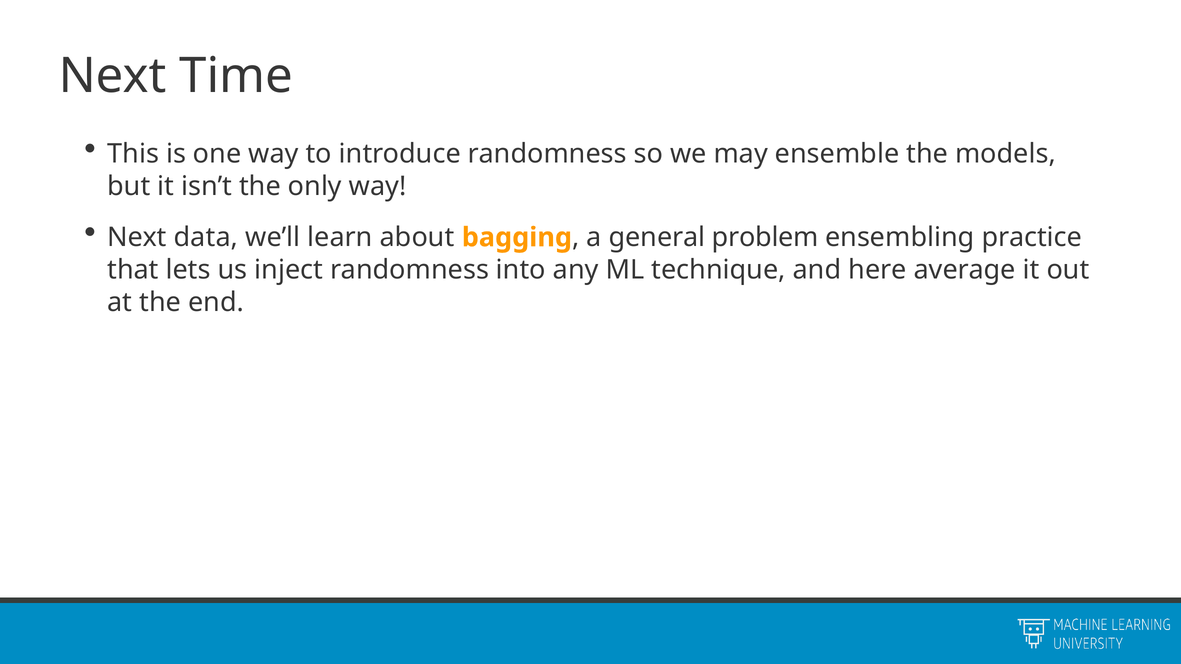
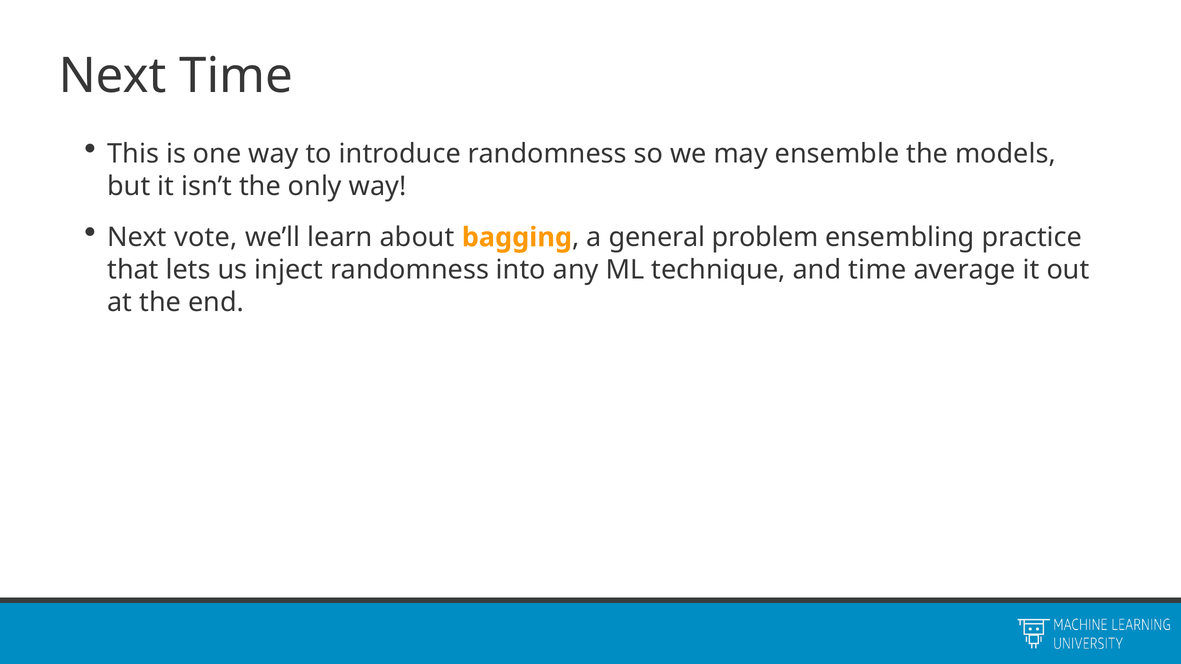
data: data -> vote
and here: here -> time
